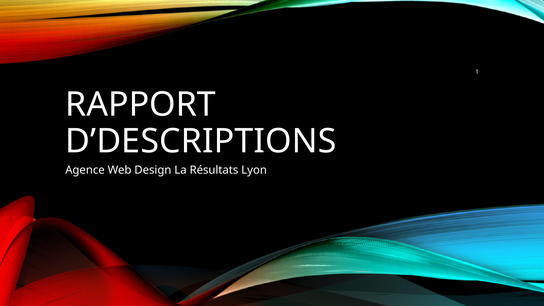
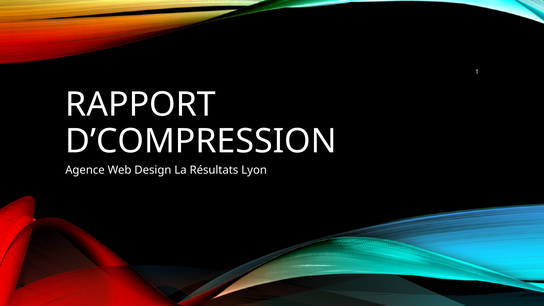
D’DESCRIPTIONS: D’DESCRIPTIONS -> D’COMPRESSION
